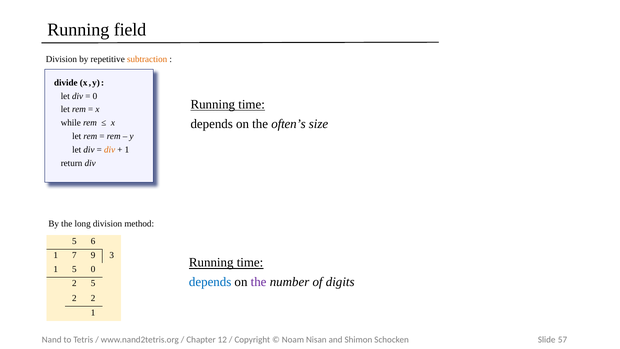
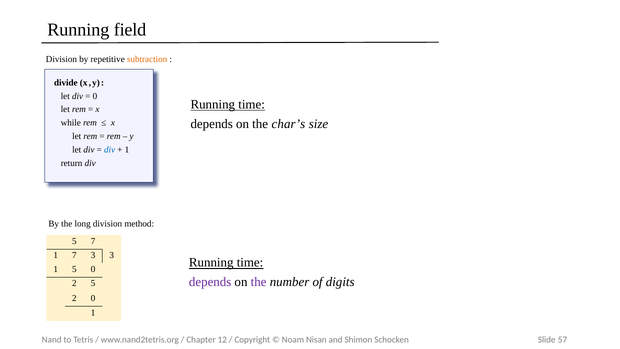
often’s: often’s -> char’s
div at (110, 150) colour: orange -> blue
5 6: 6 -> 7
7 9: 9 -> 3
depends at (210, 282) colour: blue -> purple
2 2: 2 -> 0
